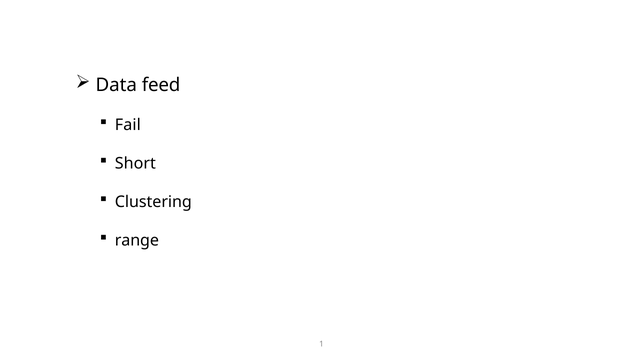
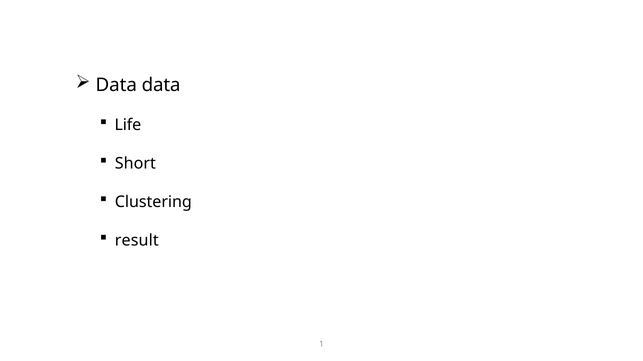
Data feed: feed -> data
Fail: Fail -> Life
range: range -> result
